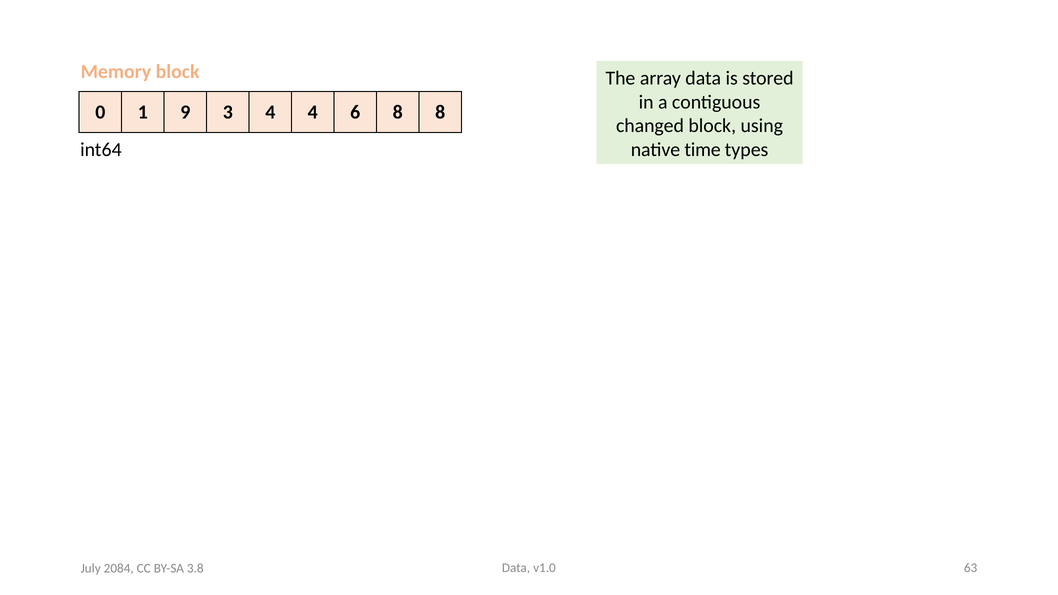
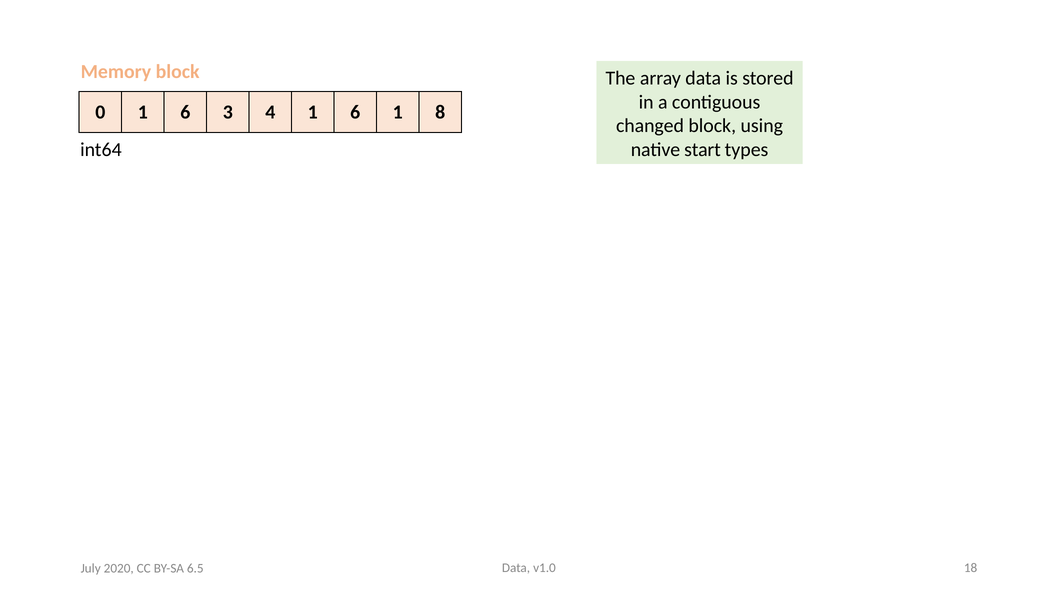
0 1 9: 9 -> 6
4 4: 4 -> 1
6 8: 8 -> 1
time: time -> start
63: 63 -> 18
2084: 2084 -> 2020
3.8: 3.8 -> 6.5
